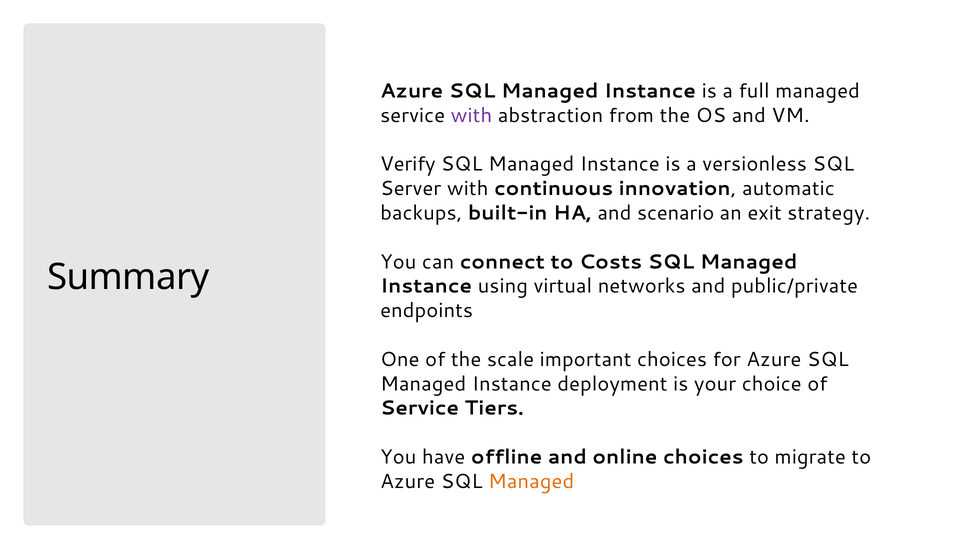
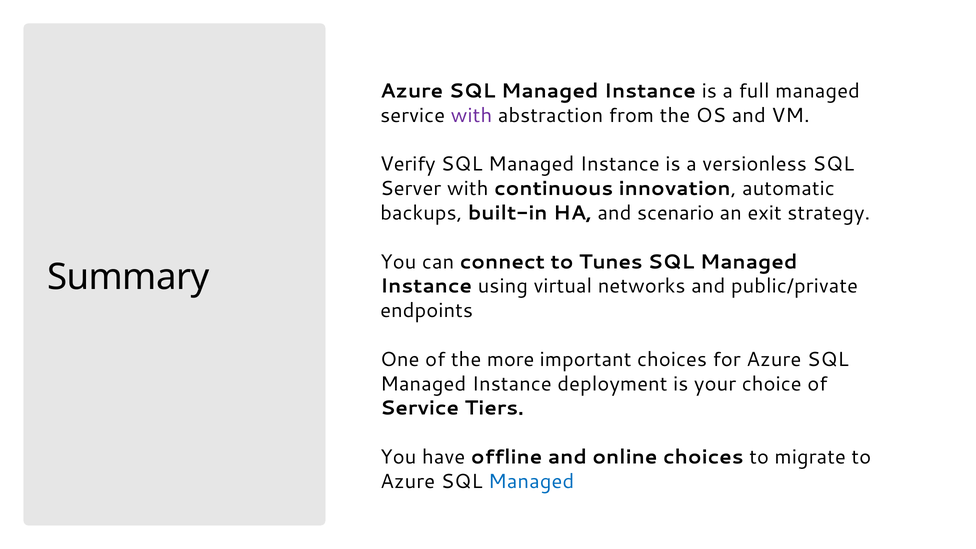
Costs: Costs -> Tunes
scale: scale -> more
Managed at (531, 482) colour: orange -> blue
